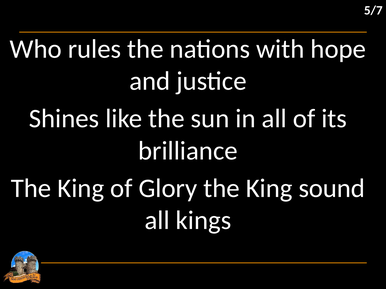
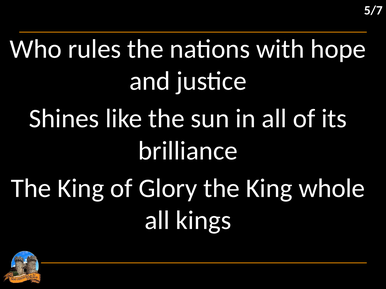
sound: sound -> whole
